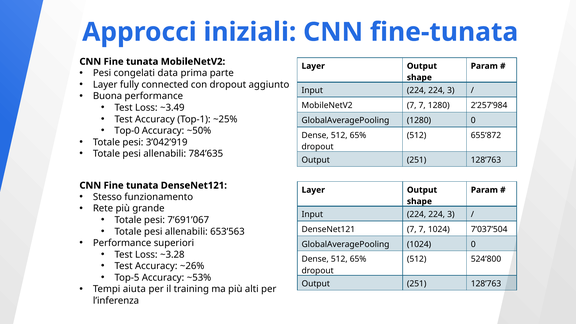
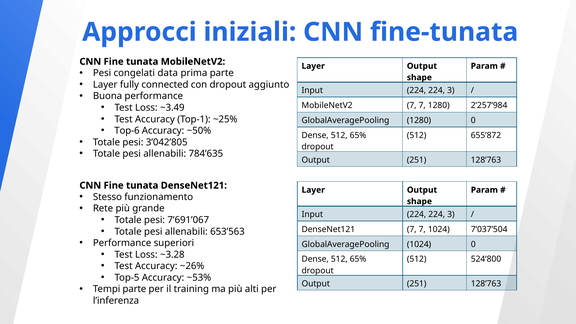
Top-0: Top-0 -> Top-6
3’042’919: 3’042’919 -> 3’042’805
Tempi aiuta: aiuta -> parte
